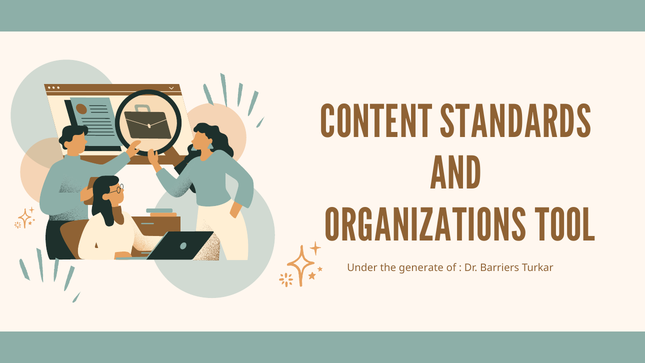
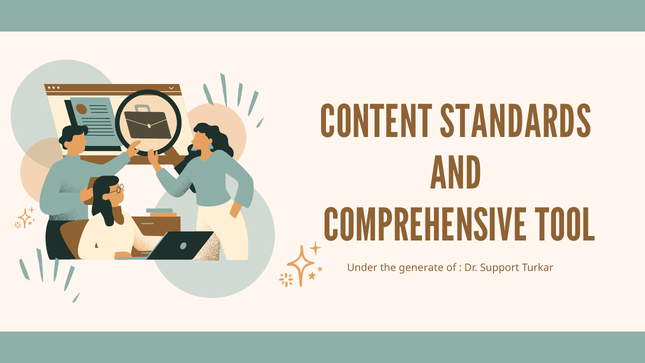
ORGANIZATIONS: ORGANIZATIONS -> COMPREHENSIVE
Barriers: Barriers -> Support
